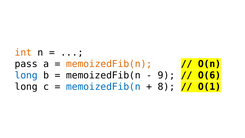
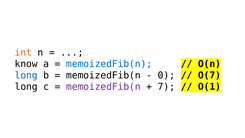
pass: pass -> know
memoizedFib(n at (109, 64) colour: orange -> blue
9: 9 -> 0
O(6: O(6 -> O(7
memoizedFib(n at (103, 87) colour: blue -> purple
8: 8 -> 7
